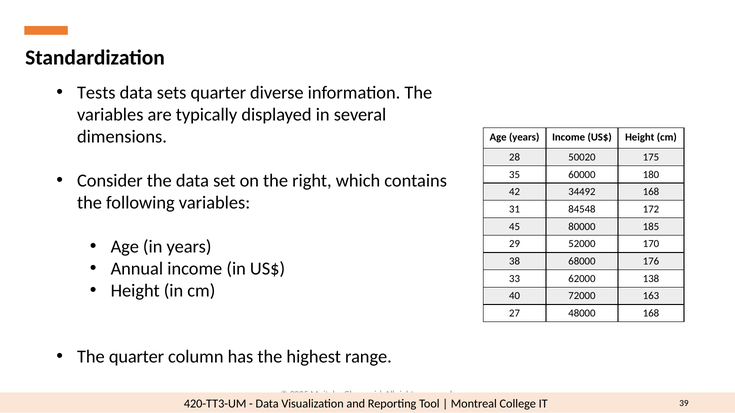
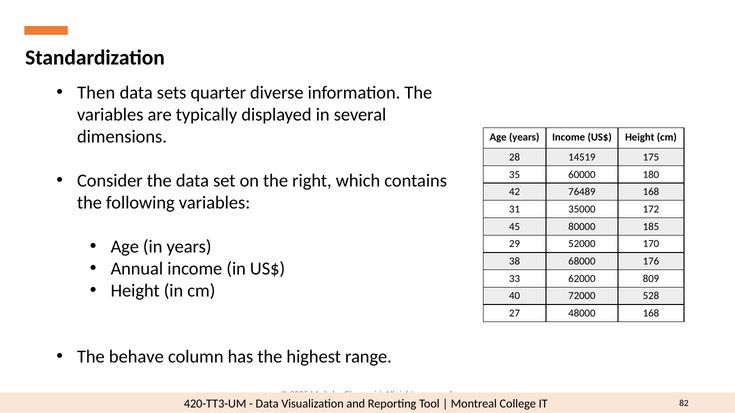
Tests: Tests -> Then
50020: 50020 -> 14519
34492: 34492 -> 76489
84548: 84548 -> 35000
138: 138 -> 809
163: 163 -> 528
The quarter: quarter -> behave
39: 39 -> 82
